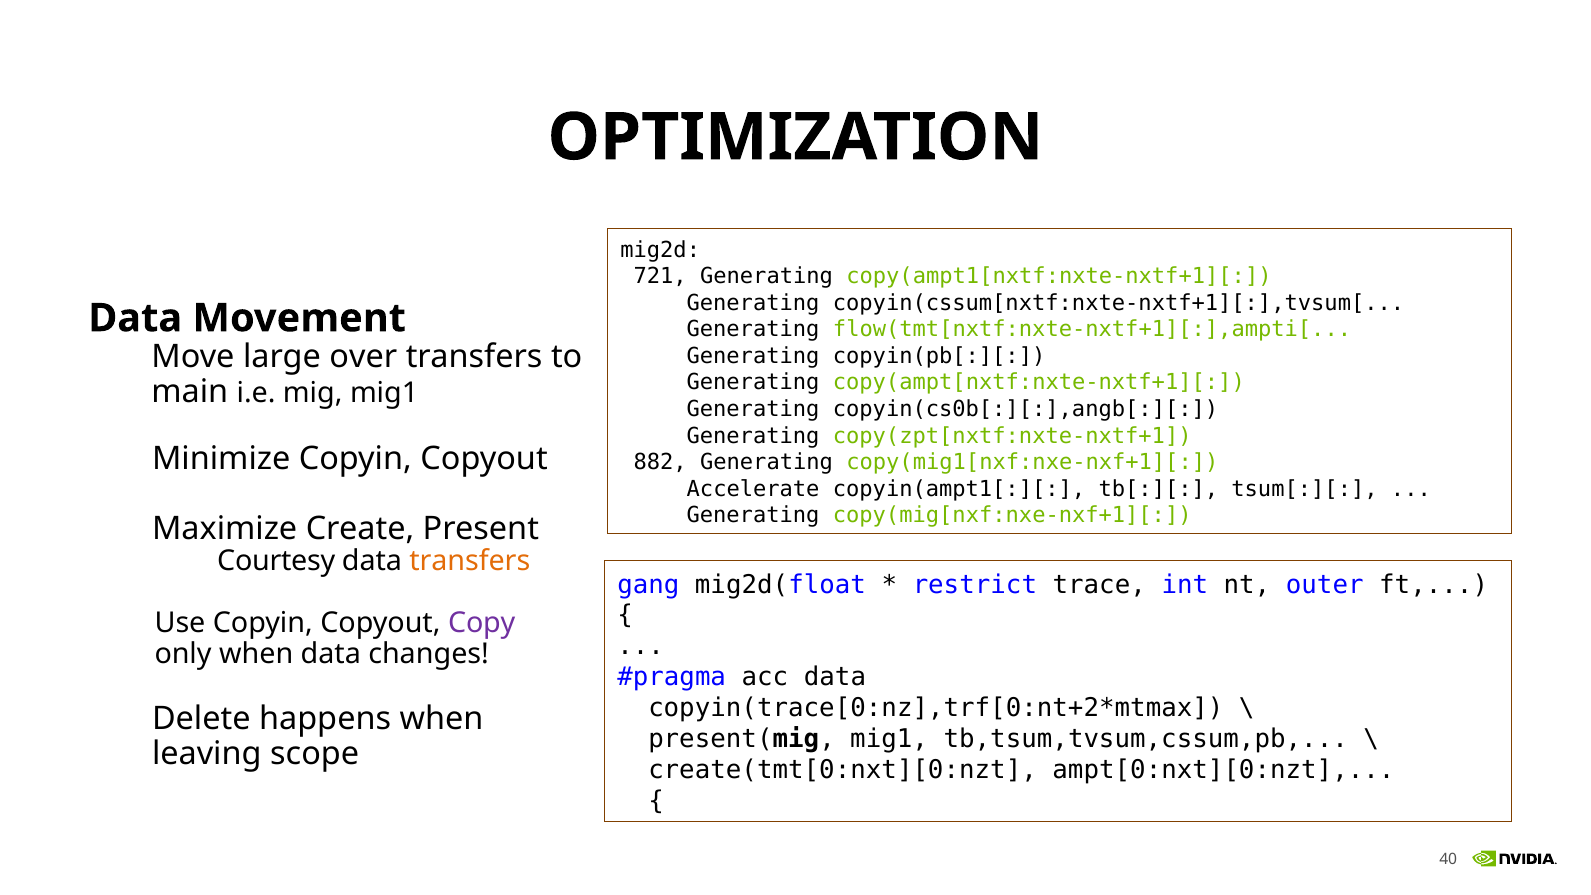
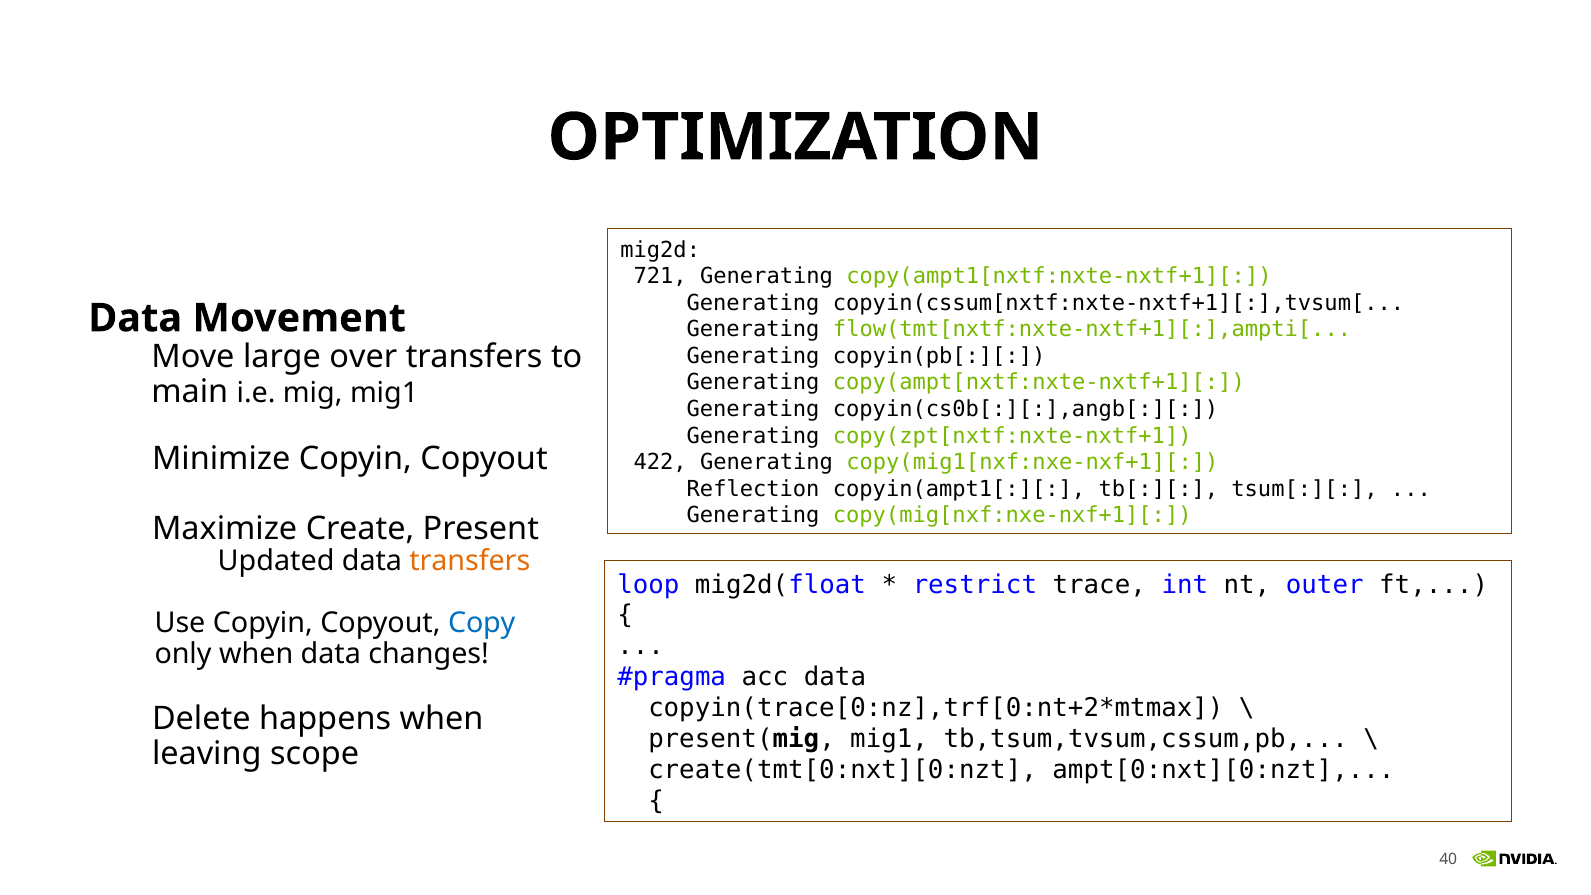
882: 882 -> 422
Accelerate: Accelerate -> Reflection
Courtesy: Courtesy -> Updated
gang: gang -> loop
Copy colour: purple -> blue
